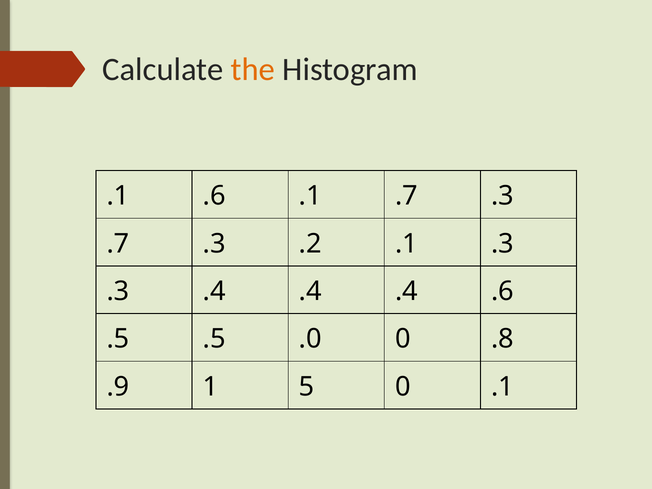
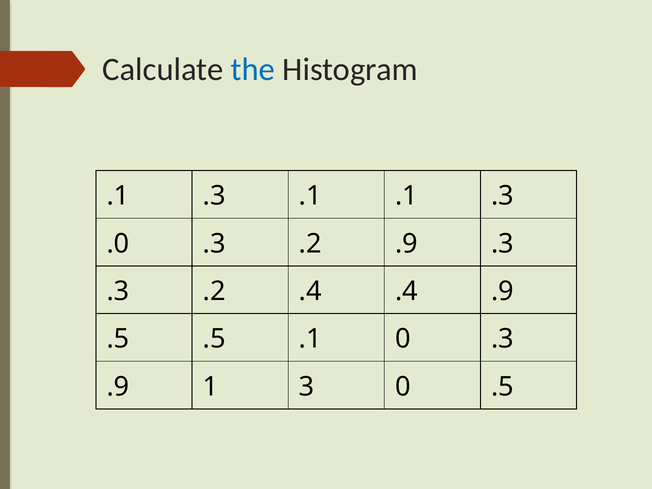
the colour: orange -> blue
.6 at (214, 196): .6 -> .3
.1 .7: .7 -> .1
.7 at (118, 244): .7 -> .0
.2 .1: .1 -> .9
.4 at (214, 291): .4 -> .2
.4 .6: .6 -> .9
.5 .0: .0 -> .1
0 .8: .8 -> .3
5: 5 -> 3
0 .1: .1 -> .5
